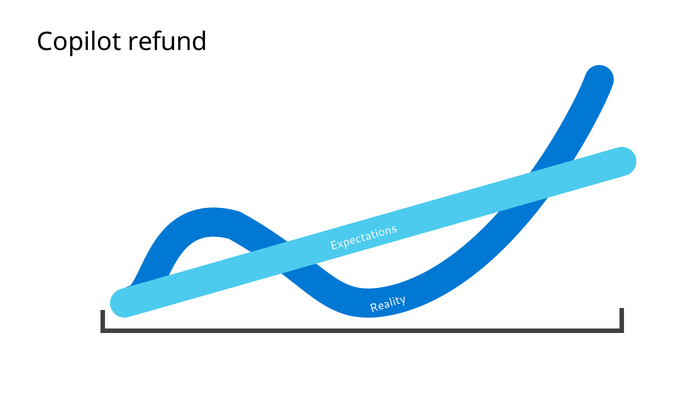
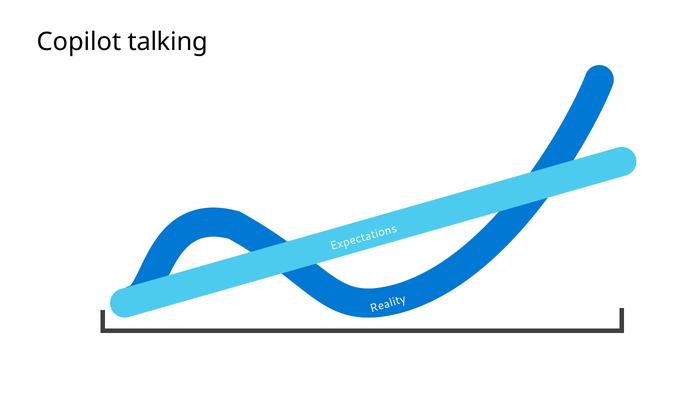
refund: refund -> talking
